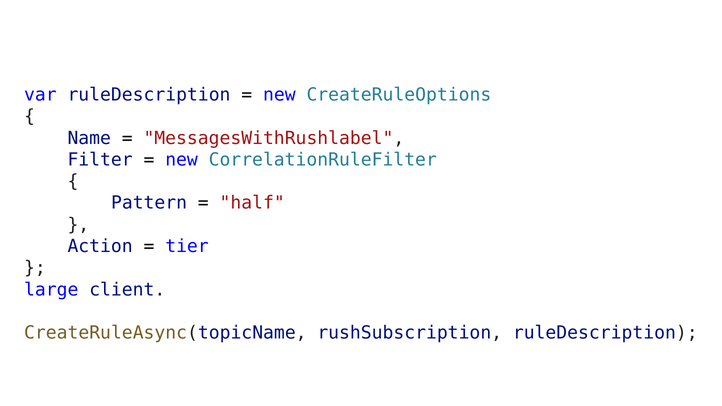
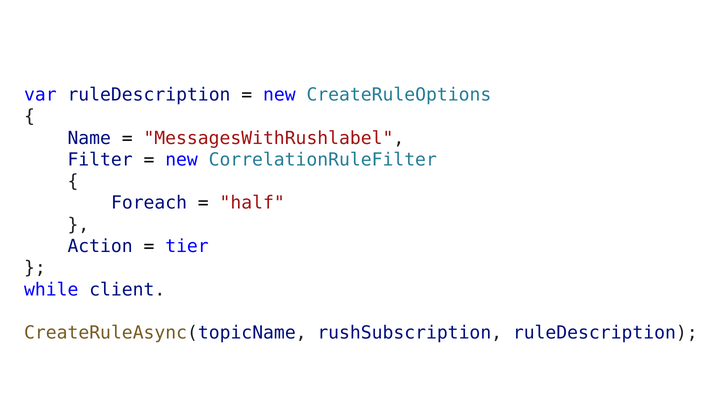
Pattern: Pattern -> Foreach
large: large -> while
